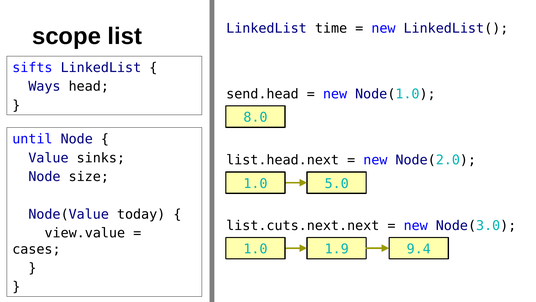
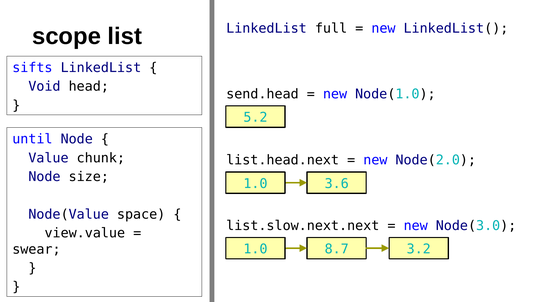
time: time -> full
Ways: Ways -> Void
8.0: 8.0 -> 5.2
sinks: sinks -> chunk
5.0: 5.0 -> 3.6
today: today -> space
list.cuts.next.next: list.cuts.next.next -> list.slow.next.next
1.9: 1.9 -> 8.7
9.4: 9.4 -> 3.2
cases: cases -> swear
